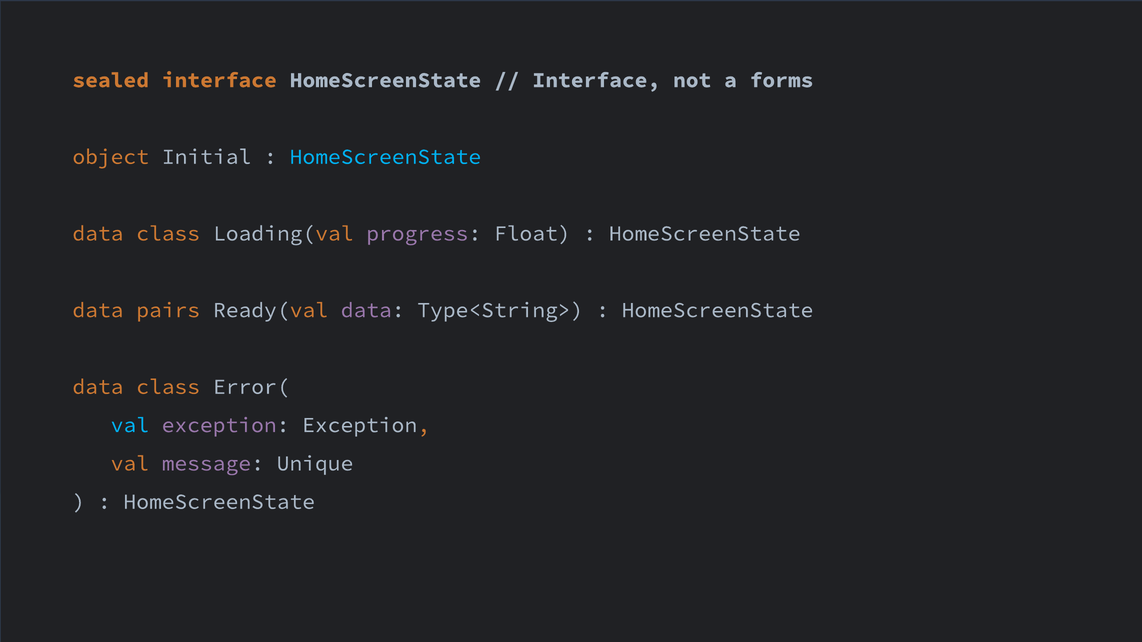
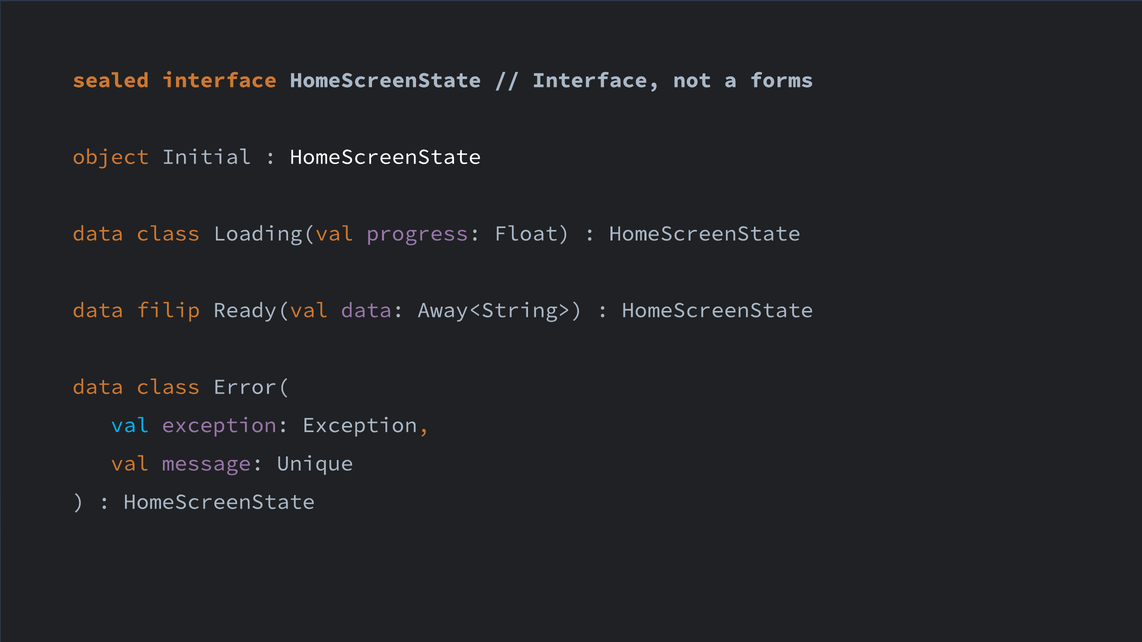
HomeScreenState at (385, 157) colour: light blue -> white
pairs: pairs -> filip
Type<String>: Type<String> -> Away<String>
